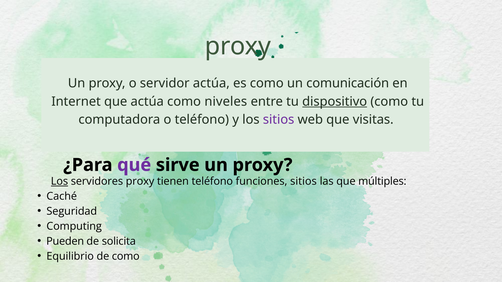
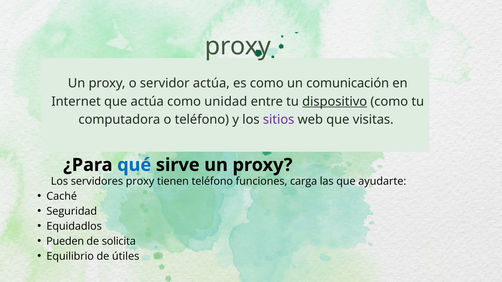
niveles: niveles -> unidad
qué colour: purple -> blue
Los at (59, 182) underline: present -> none
funciones sitios: sitios -> carga
múltiples: múltiples -> ayudarte
Computing: Computing -> Equidadlos
de como: como -> útiles
